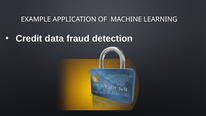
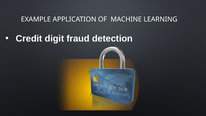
data: data -> digit
